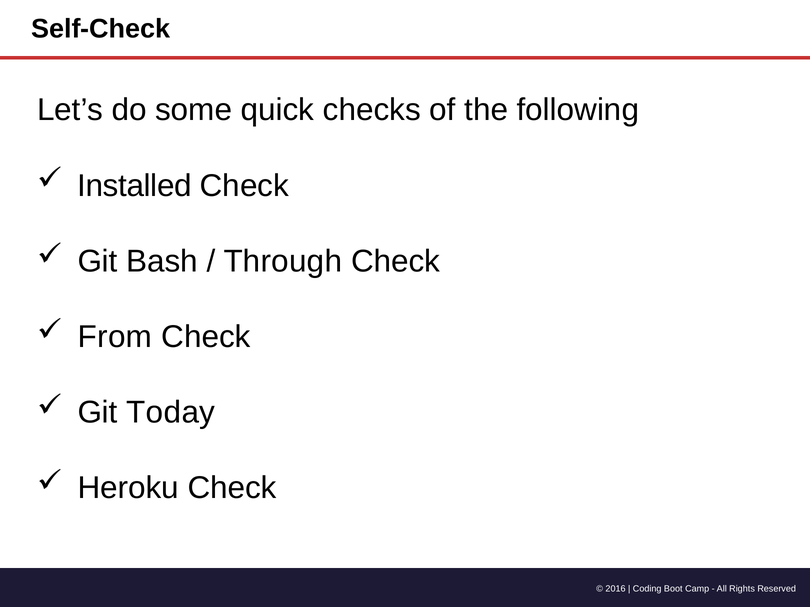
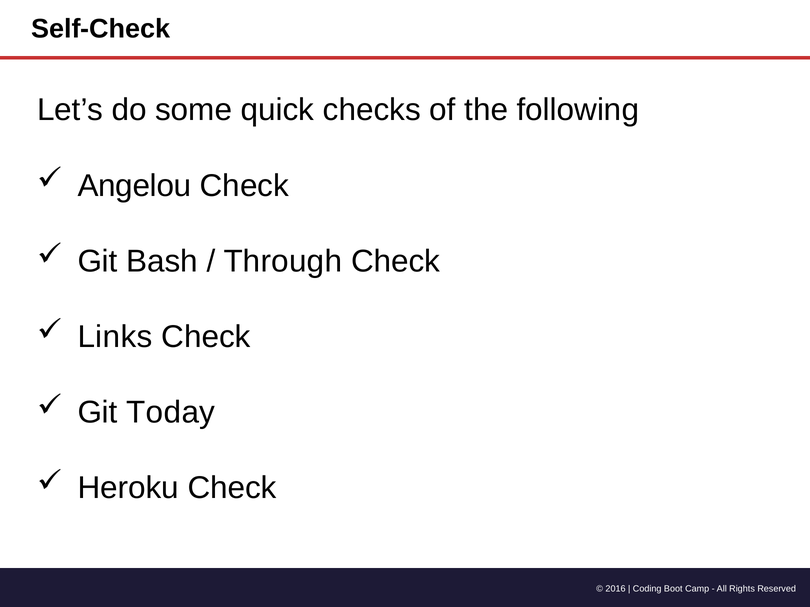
Installed: Installed -> Angelou
From: From -> Links
